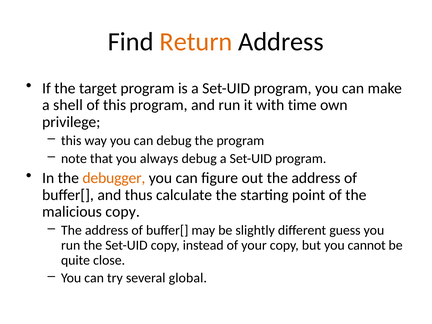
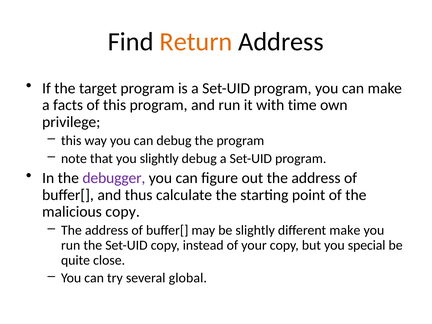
shell: shell -> facts
you always: always -> slightly
debugger colour: orange -> purple
different guess: guess -> make
cannot: cannot -> special
